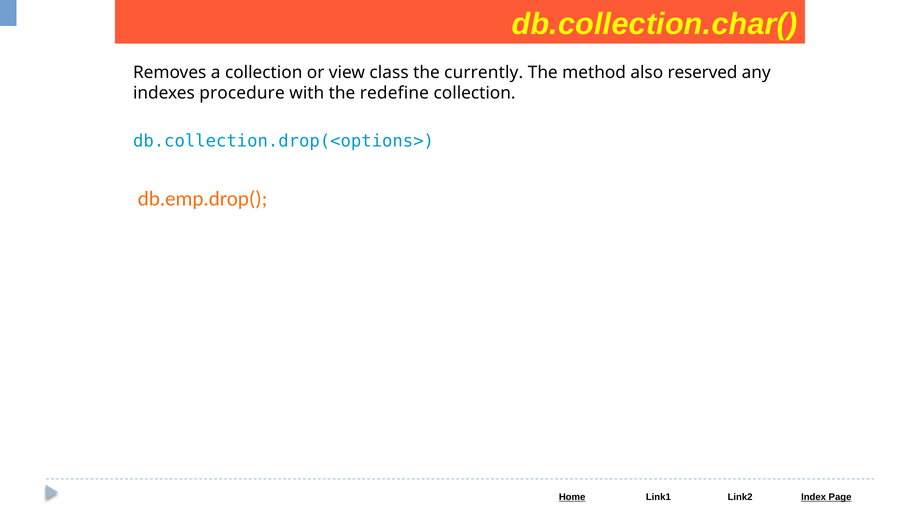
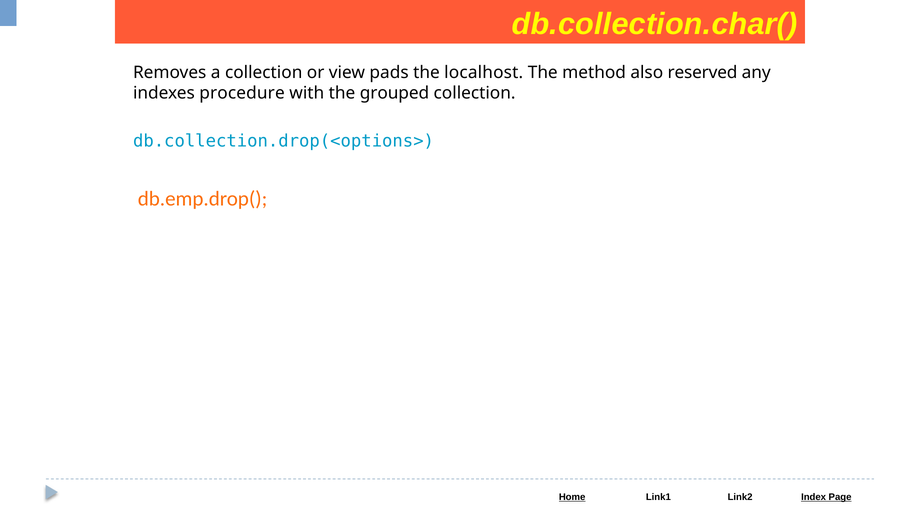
class: class -> pads
currently: currently -> localhost
redefine: redefine -> grouped
